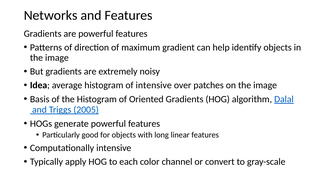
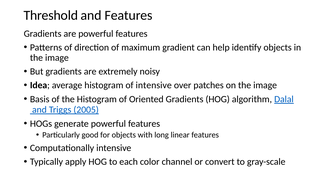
Networks: Networks -> Threshold
